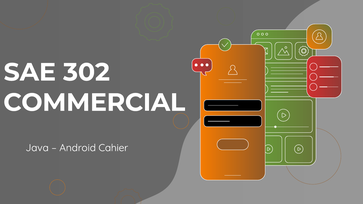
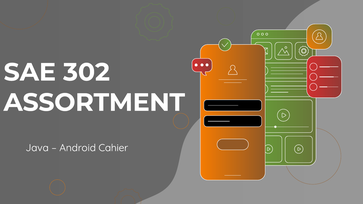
COMMERCIAL: COMMERCIAL -> ASSORTMENT
